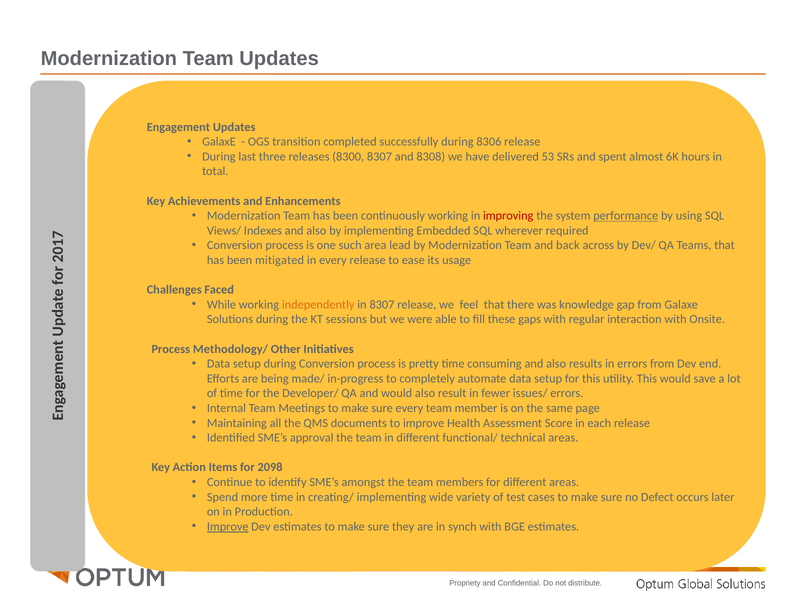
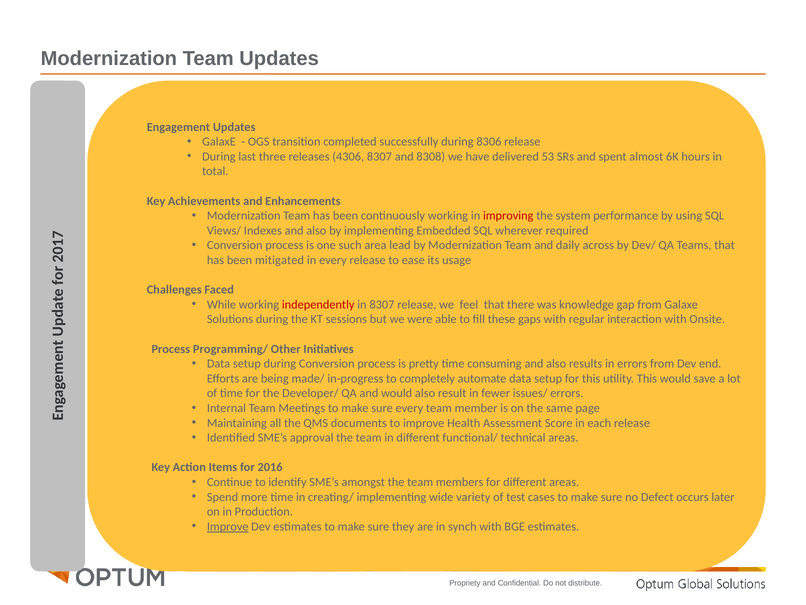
8300: 8300 -> 4306
performance underline: present -> none
back: back -> daily
independently colour: orange -> red
Methodology/: Methodology/ -> Programming/
2098: 2098 -> 2016
